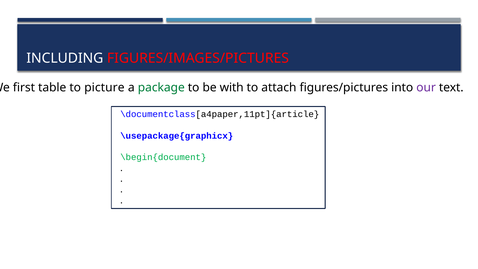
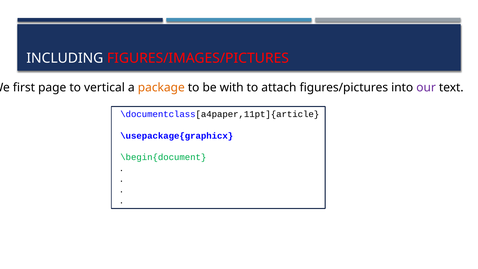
table: table -> page
picture: picture -> vertical
package colour: green -> orange
